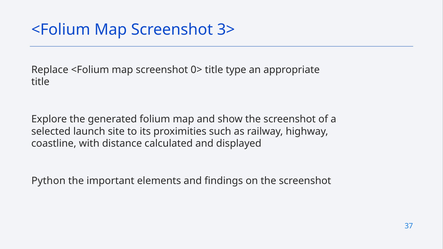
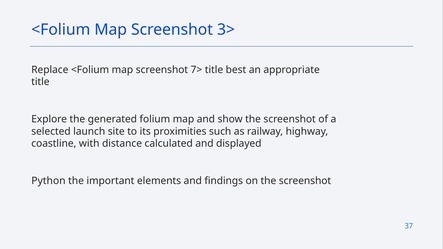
0>: 0> -> 7>
type: type -> best
